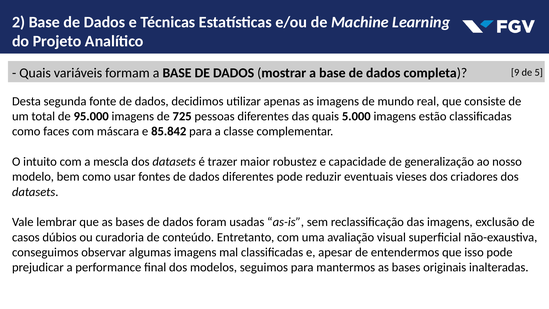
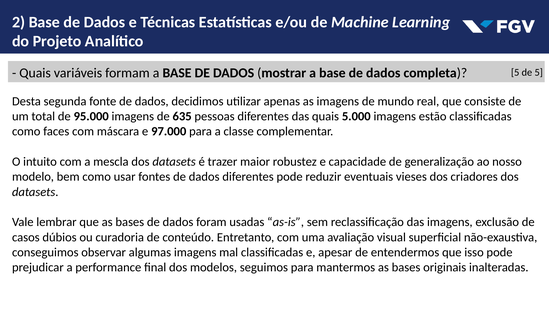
9 at (515, 72): 9 -> 5
725: 725 -> 635
85.842: 85.842 -> 97.000
